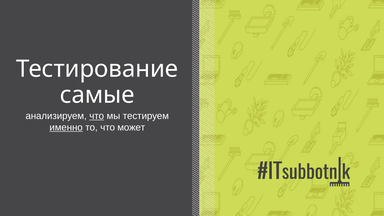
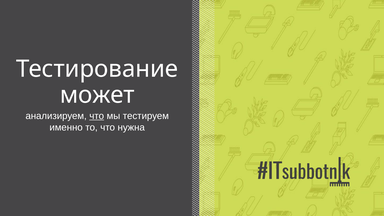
самые: самые -> может
именно underline: present -> none
может: может -> нужна
